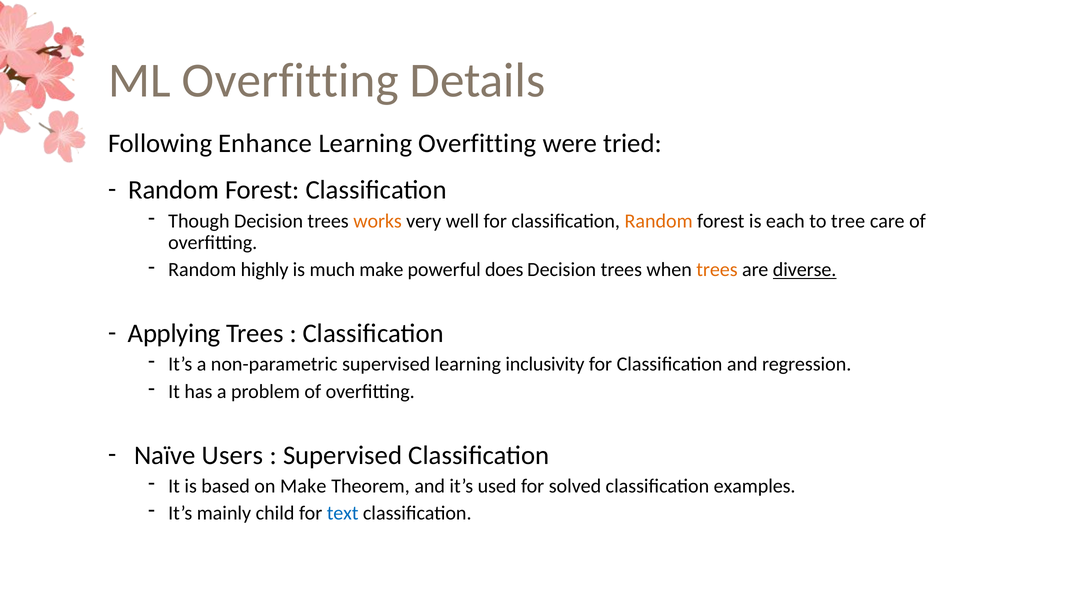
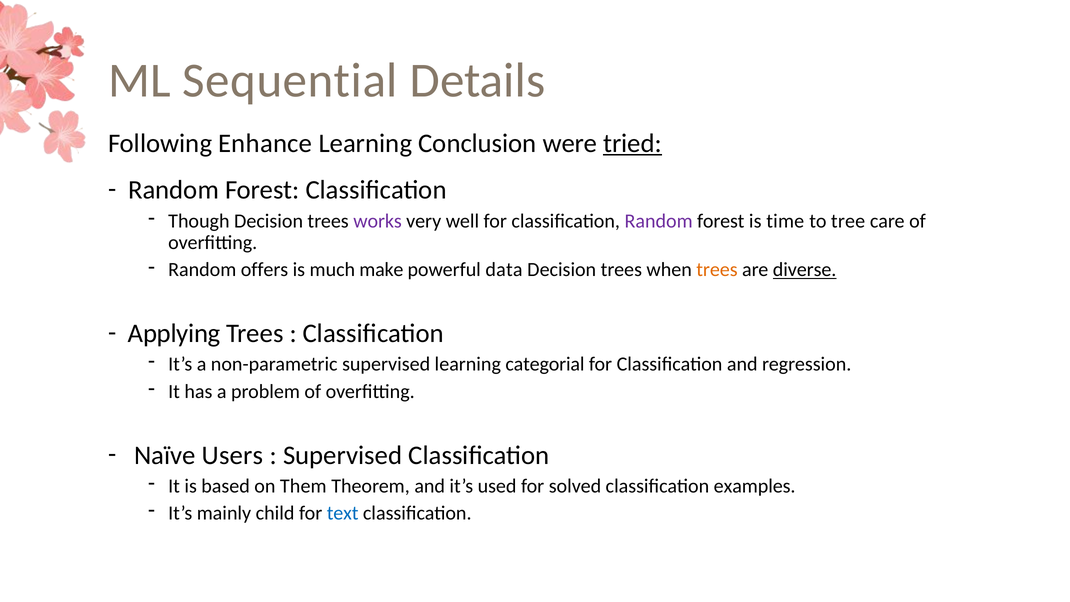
ML Overfitting: Overfitting -> Sequential
Learning Overfitting: Overfitting -> Conclusion
tried underline: none -> present
works colour: orange -> purple
Random at (659, 221) colour: orange -> purple
each: each -> time
highly: highly -> offers
does: does -> data
inclusivity: inclusivity -> categorial
on Make: Make -> Them
